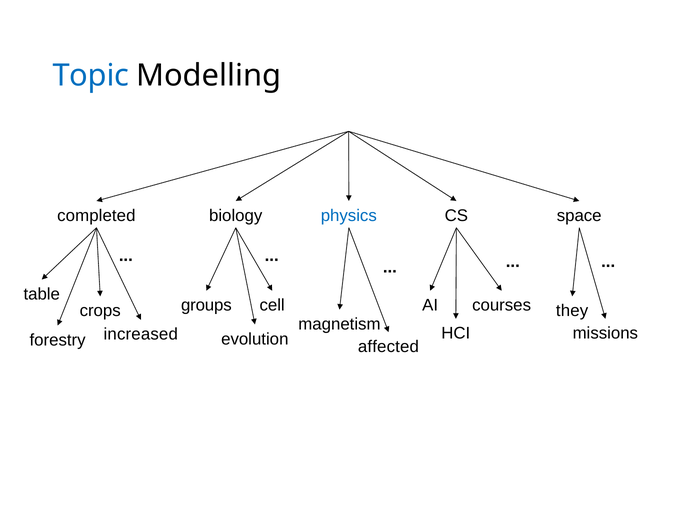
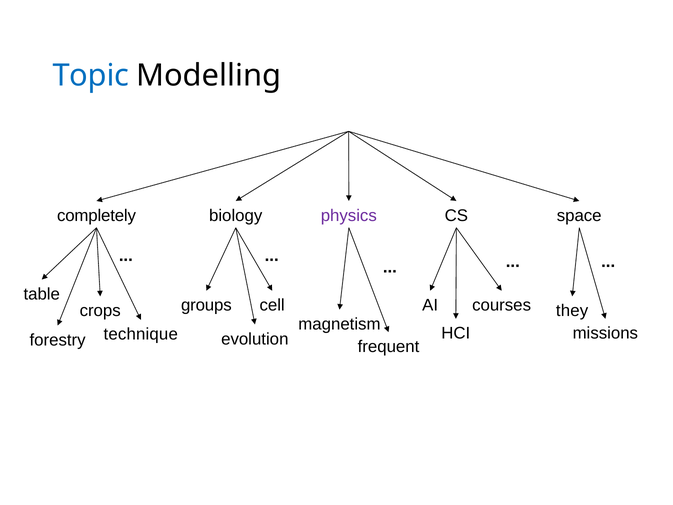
completed: completed -> completely
physics colour: blue -> purple
increased: increased -> technique
affected: affected -> frequent
